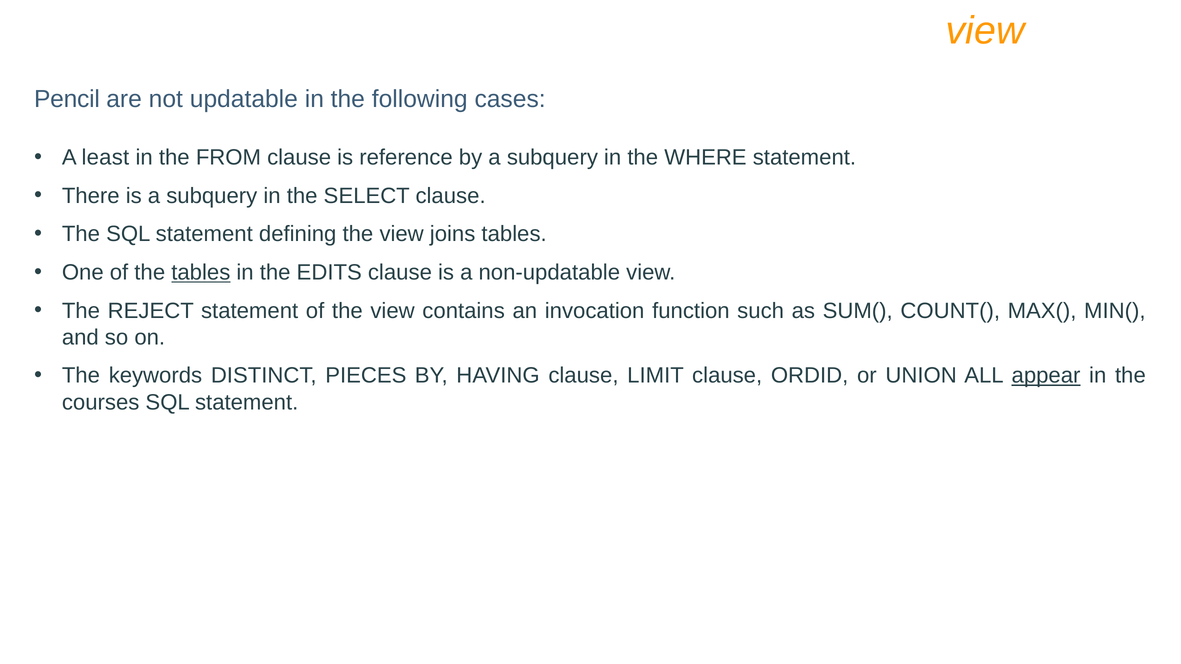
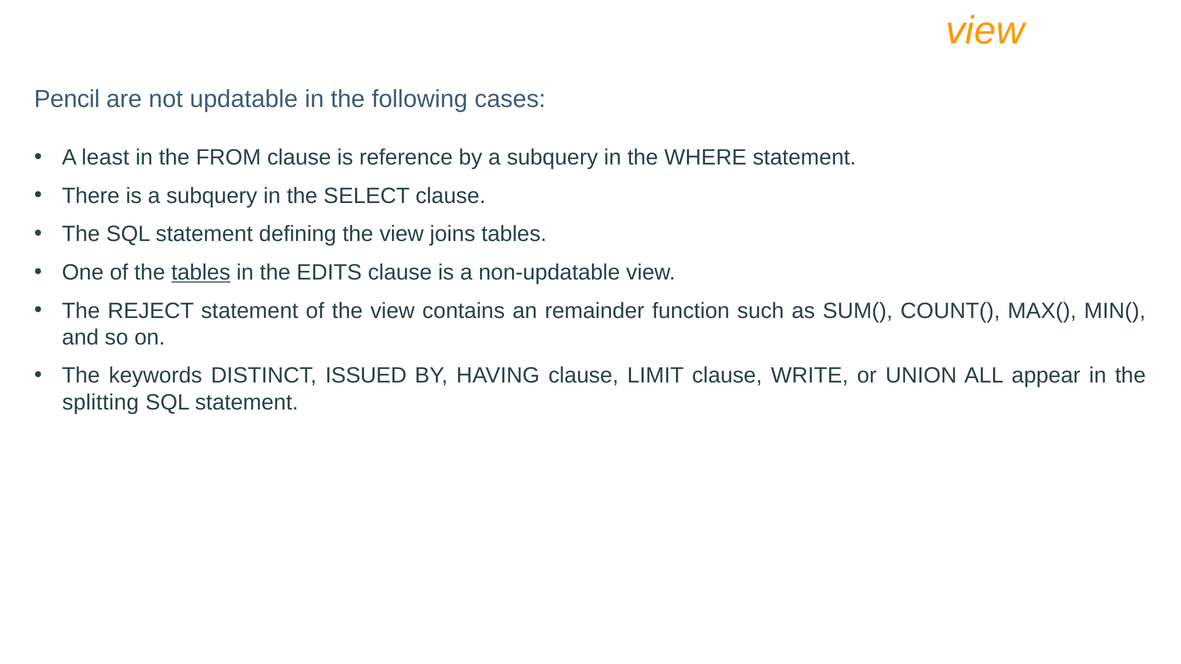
invocation: invocation -> remainder
PIECES: PIECES -> ISSUED
ORDID: ORDID -> WRITE
appear underline: present -> none
courses: courses -> splitting
